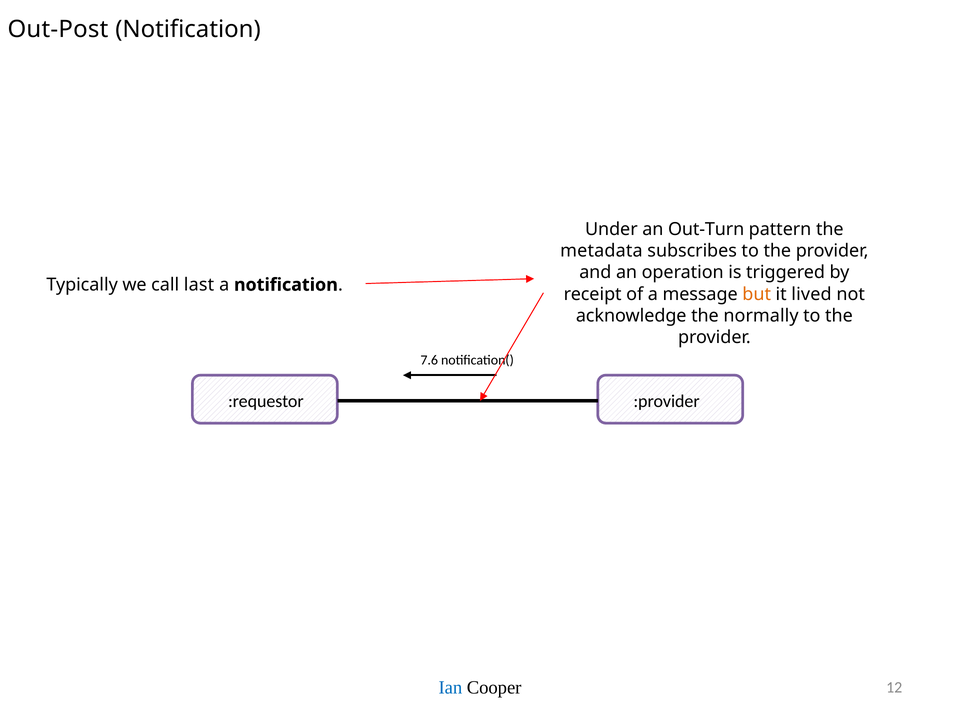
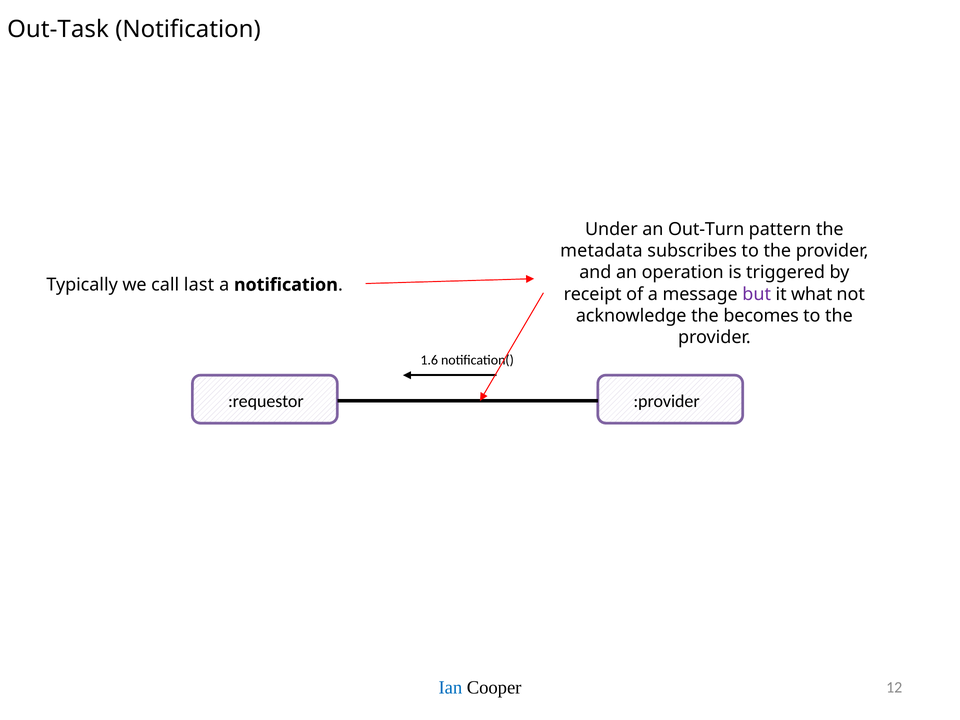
Out-Post: Out-Post -> Out-Task
but colour: orange -> purple
lived: lived -> what
normally: normally -> becomes
7.6: 7.6 -> 1.6
